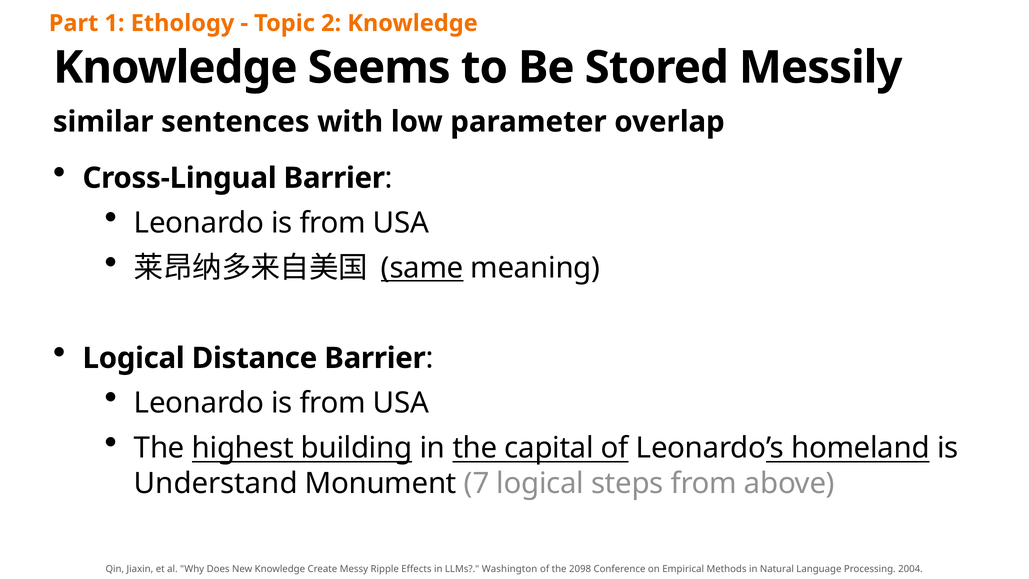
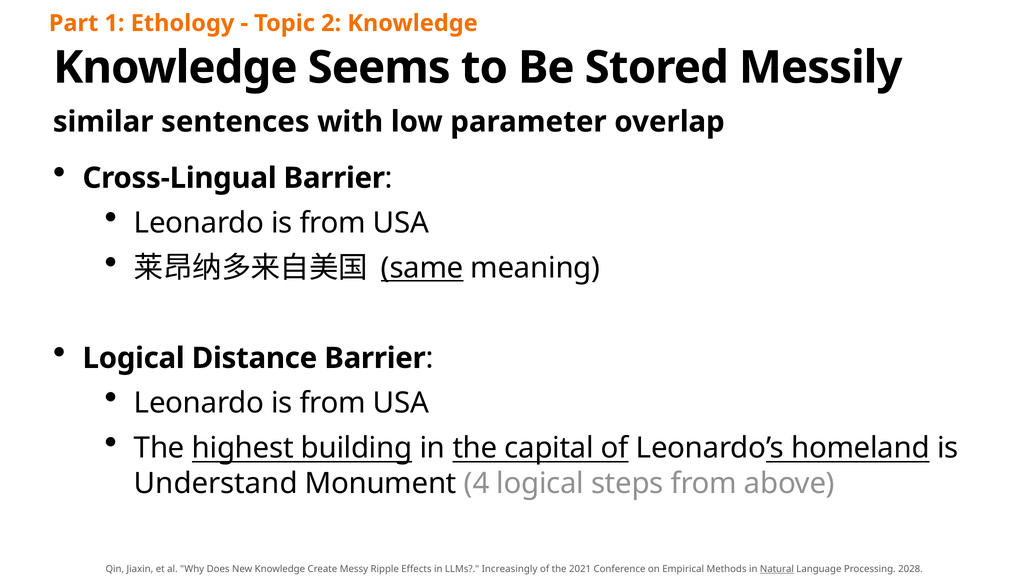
7: 7 -> 4
Washington: Washington -> Increasingly
2098: 2098 -> 2021
Natural underline: none -> present
2004: 2004 -> 2028
